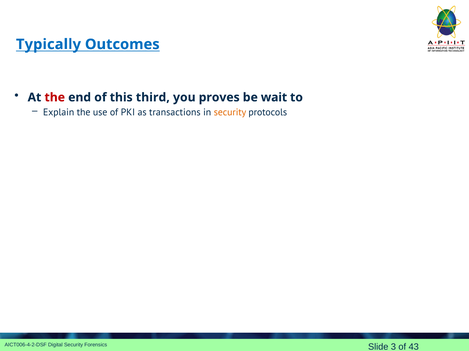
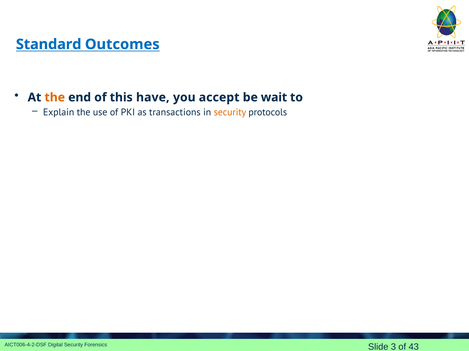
Typically: Typically -> Standard
the at (55, 98) colour: red -> orange
third: third -> have
proves: proves -> accept
